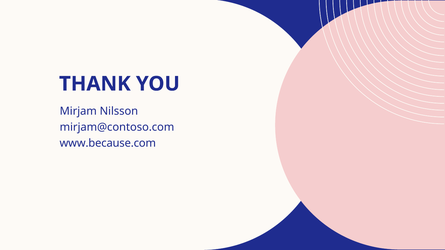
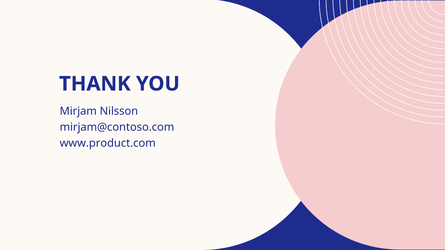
www.because.com: www.because.com -> www.product.com
